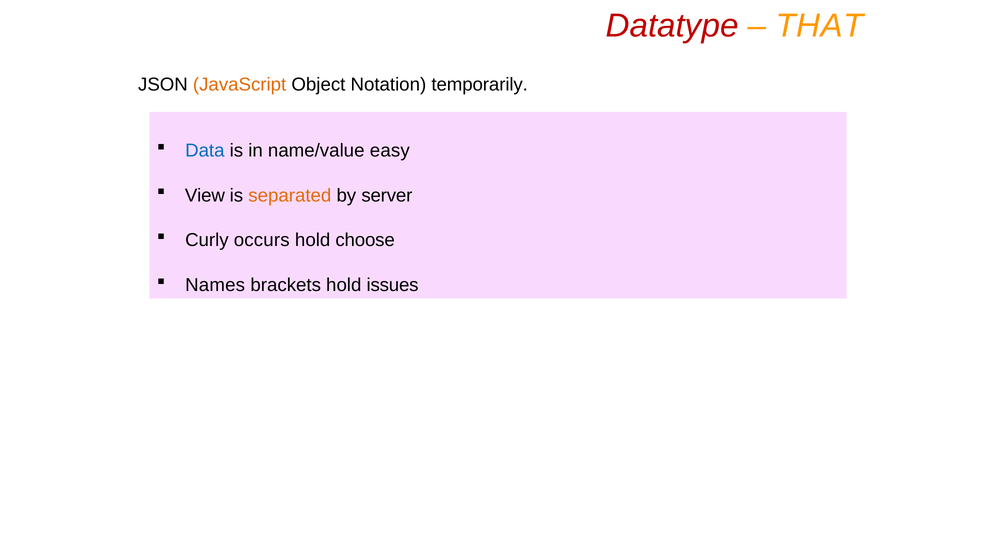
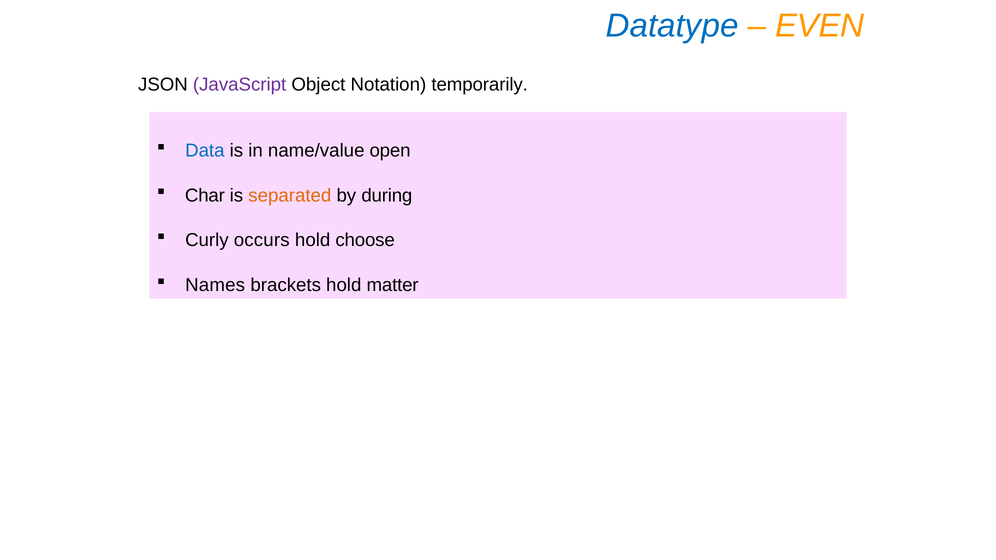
Datatype colour: red -> blue
THAT: THAT -> EVEN
JavaScript colour: orange -> purple
easy: easy -> open
View: View -> Char
server: server -> during
issues: issues -> matter
